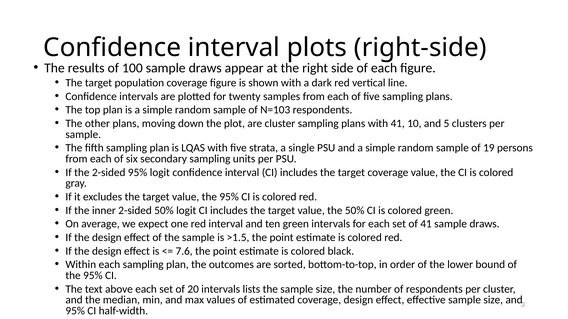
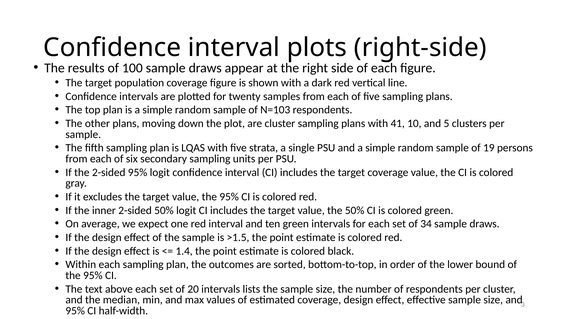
of 41: 41 -> 34
7.6: 7.6 -> 1.4
